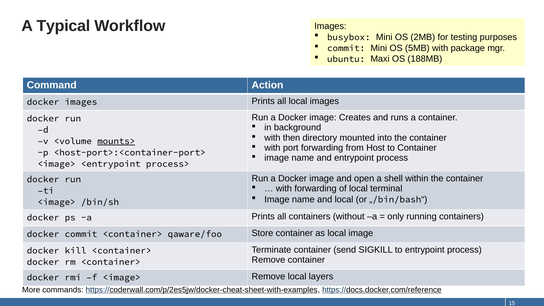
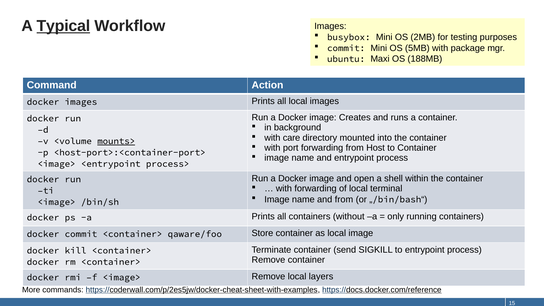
Typical underline: none -> present
then: then -> care
and local: local -> from
